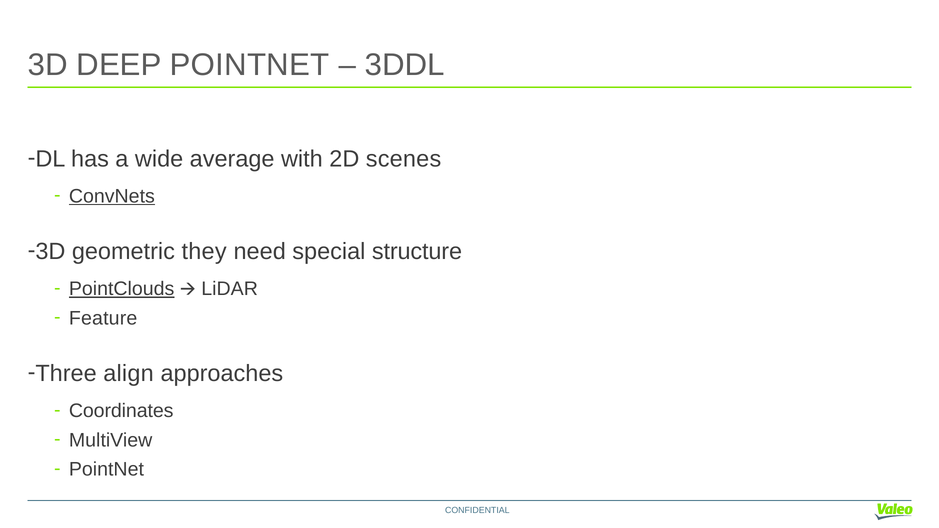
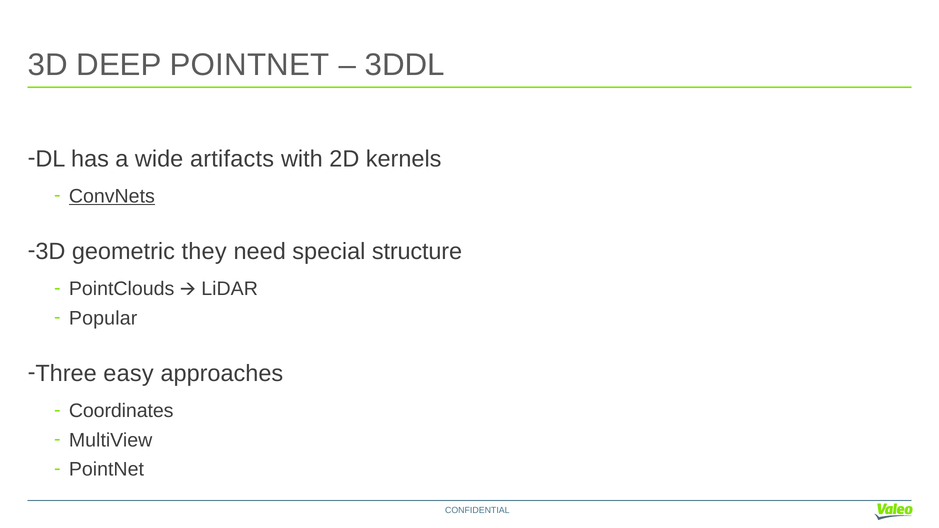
average: average -> artifacts
scenes: scenes -> kernels
PointClouds underline: present -> none
Feature: Feature -> Popular
align: align -> easy
